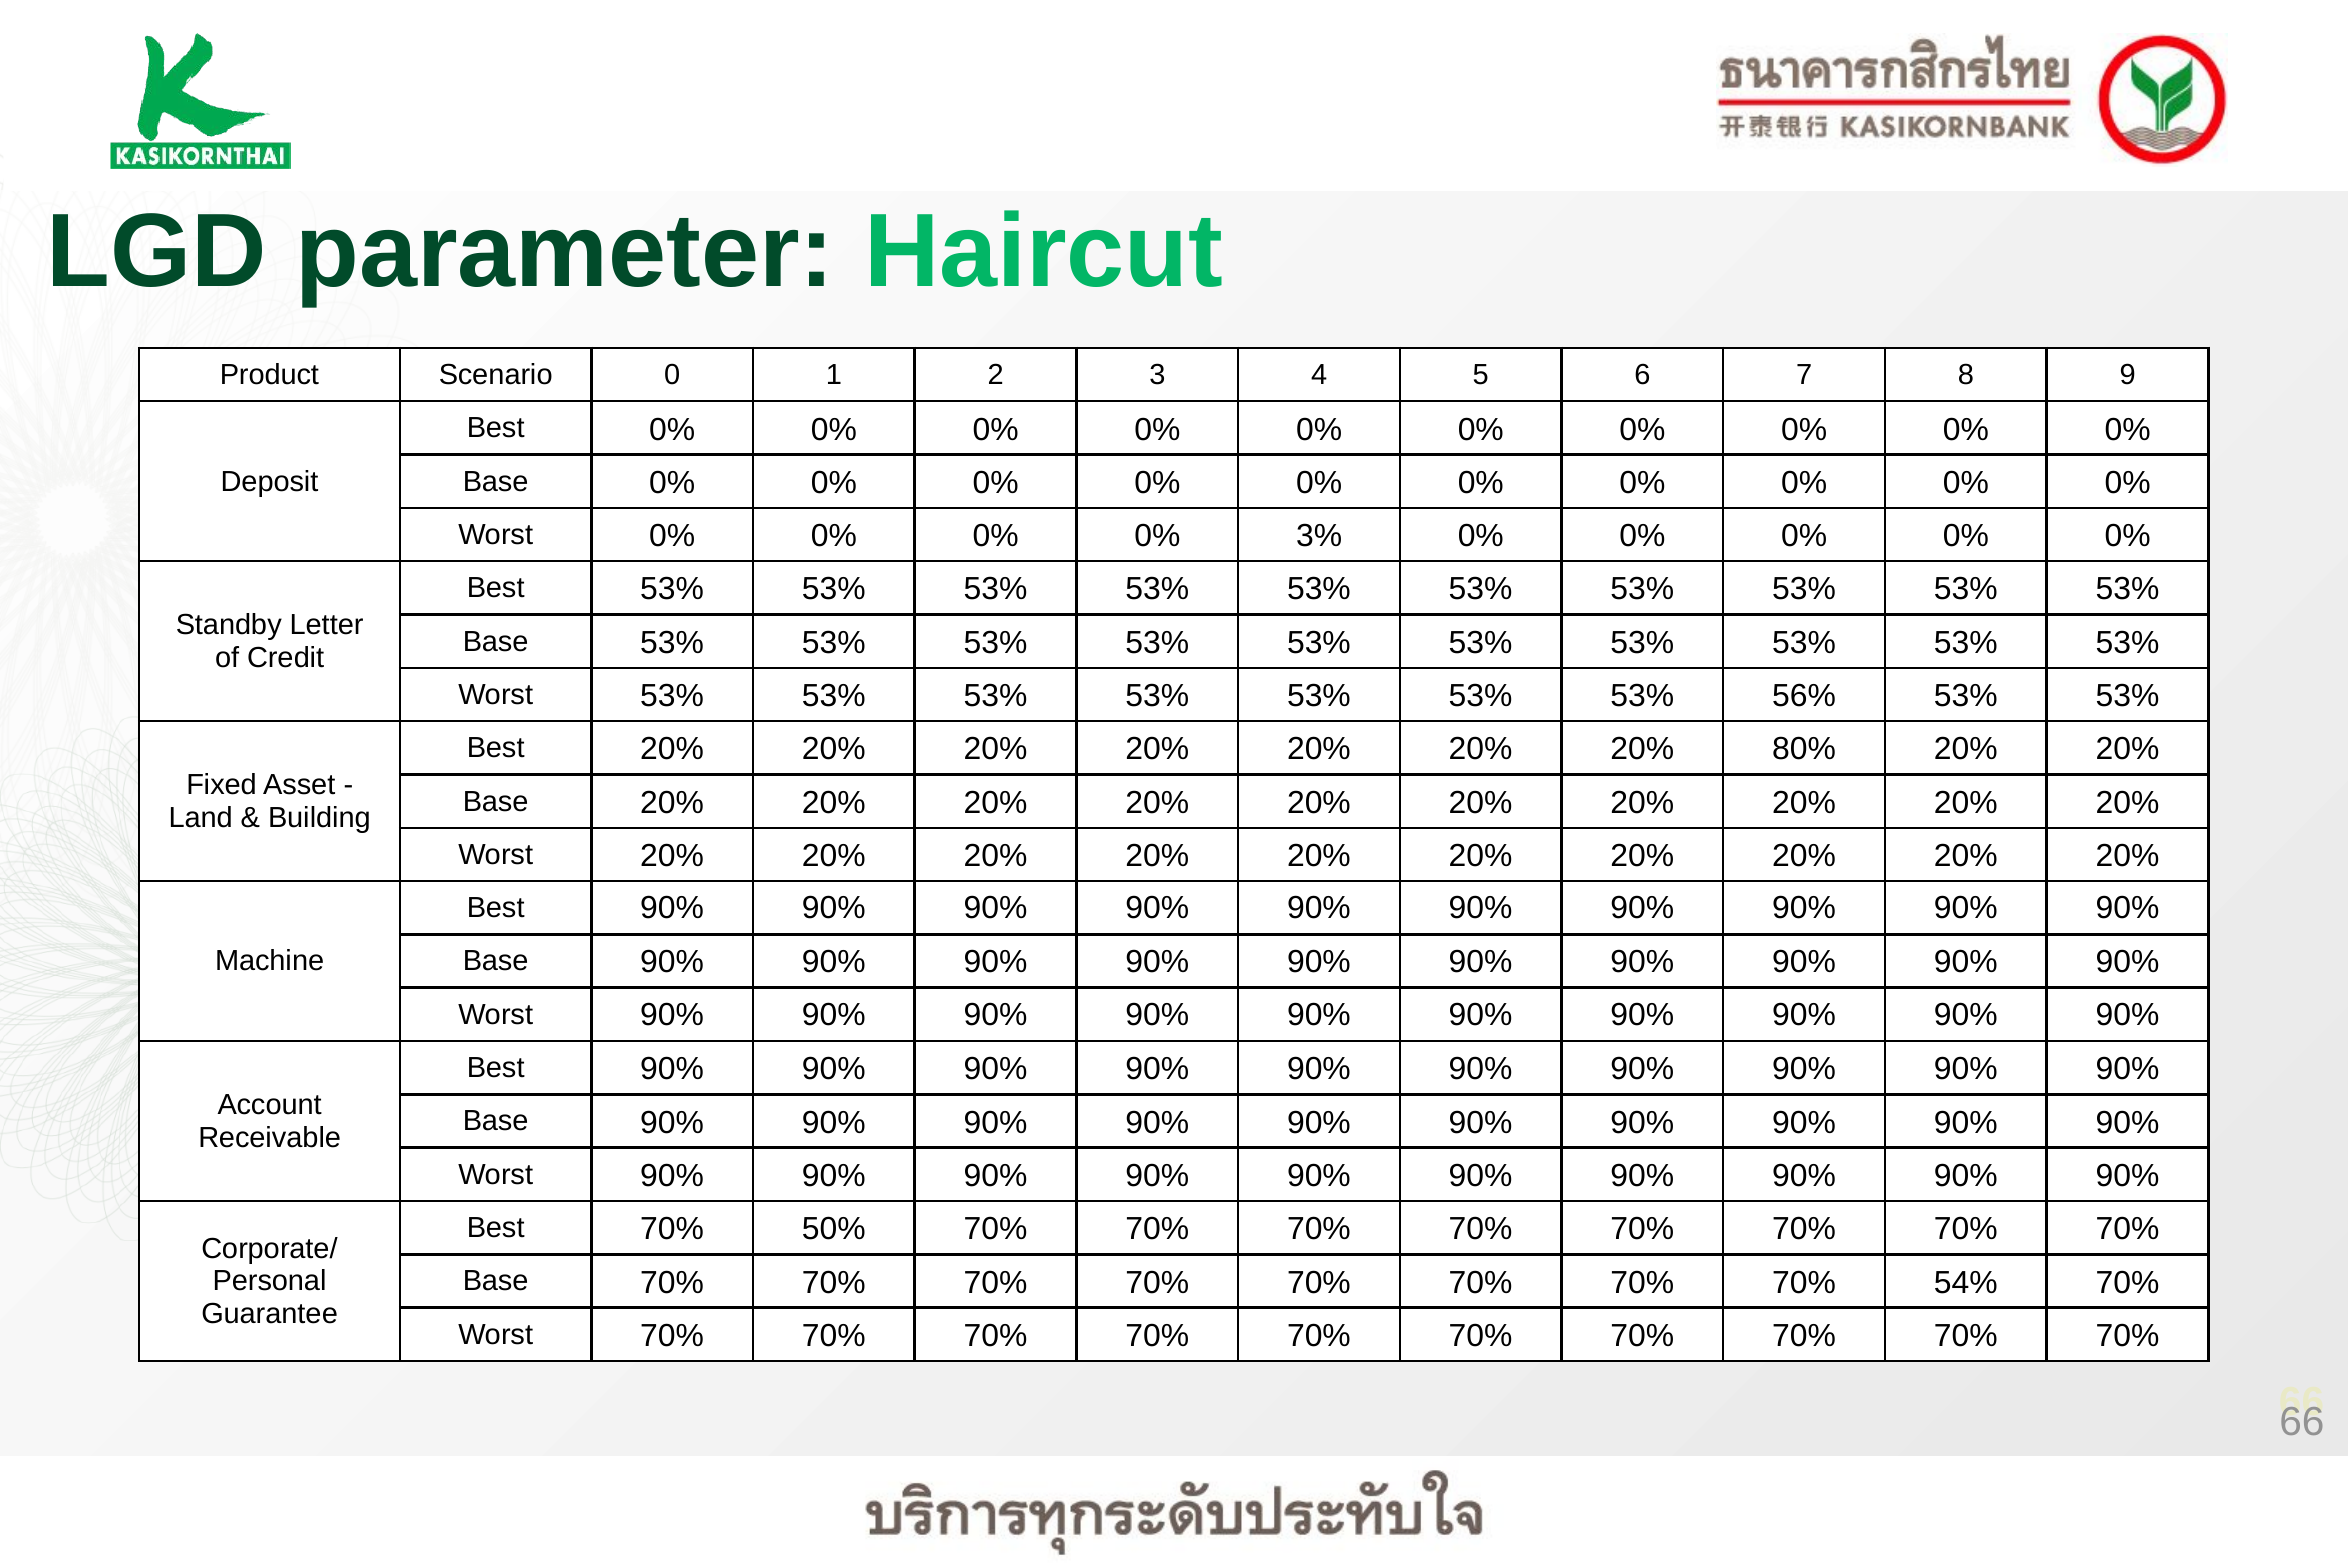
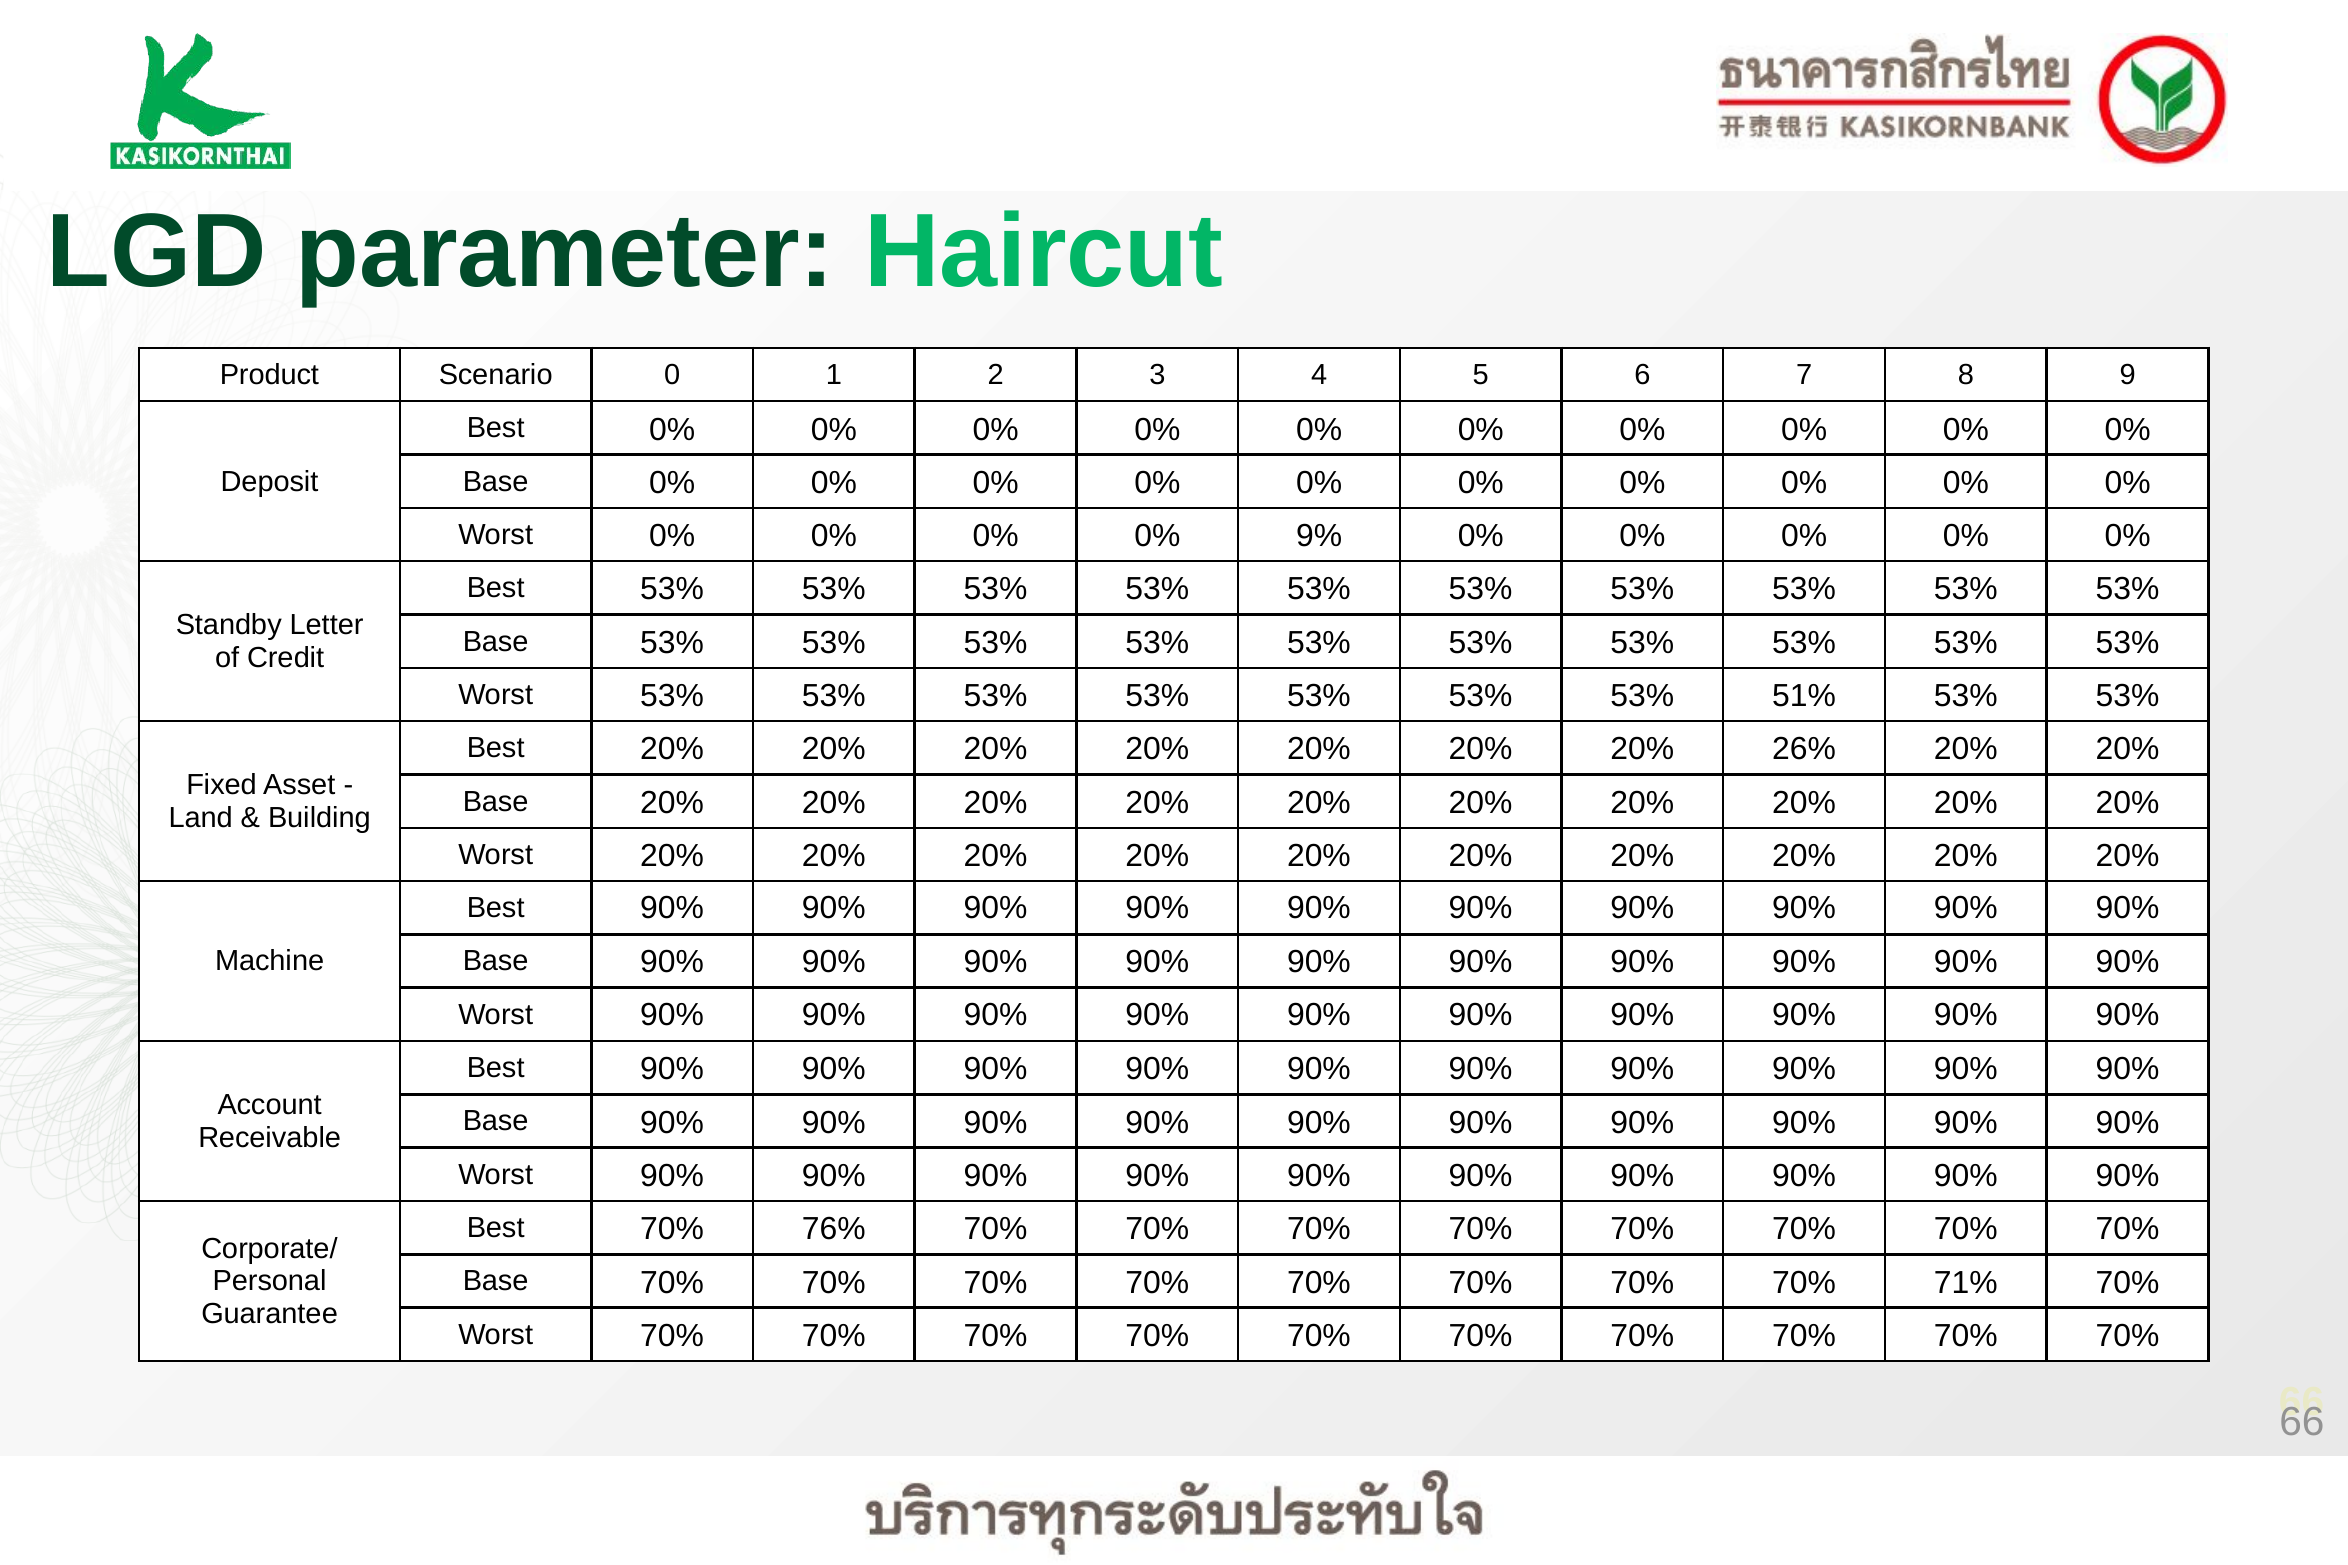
3%: 3% -> 9%
56%: 56% -> 51%
80%: 80% -> 26%
50%: 50% -> 76%
54%: 54% -> 71%
